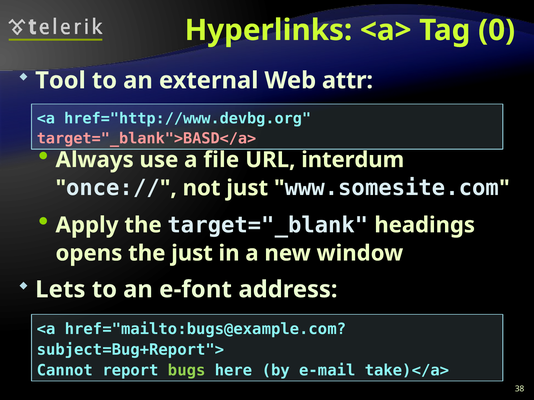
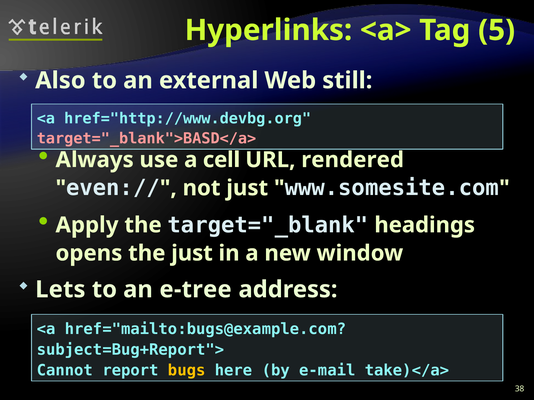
0: 0 -> 5
Tool: Tool -> Also
attr: attr -> still
file: file -> cell
interdum: interdum -> rendered
once://: once:// -> even://
e-font: e-font -> e-tree
bugs colour: light green -> yellow
